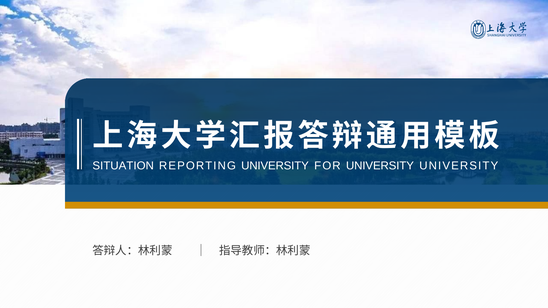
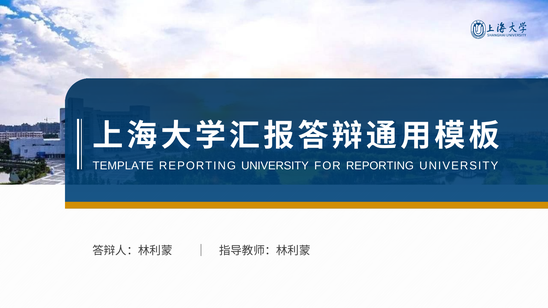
SITUATION: SITUATION -> TEMPLATE
FOR UNIVERSITY: UNIVERSITY -> REPORTING
